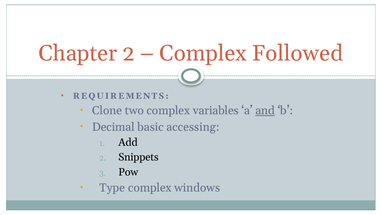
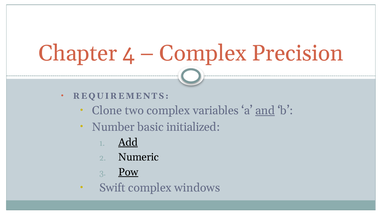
Chapter 2: 2 -> 4
Followed: Followed -> Precision
Decimal: Decimal -> Number
accessing: accessing -> initialized
Add underline: none -> present
Snippets: Snippets -> Numeric
Pow underline: none -> present
Type: Type -> Swift
